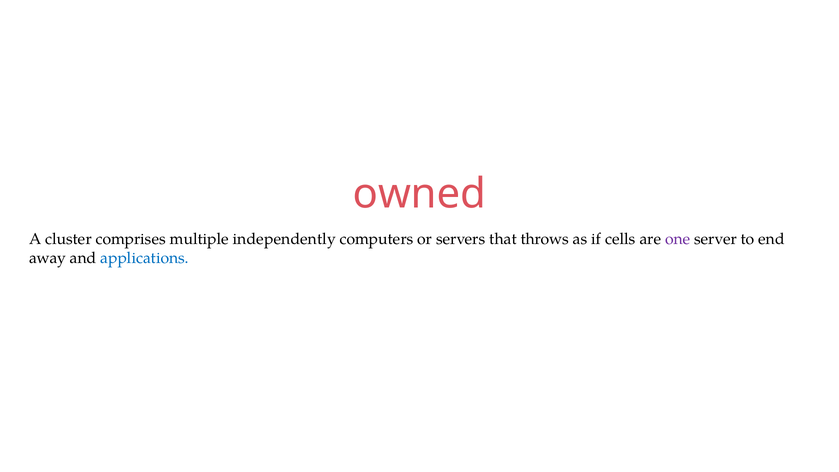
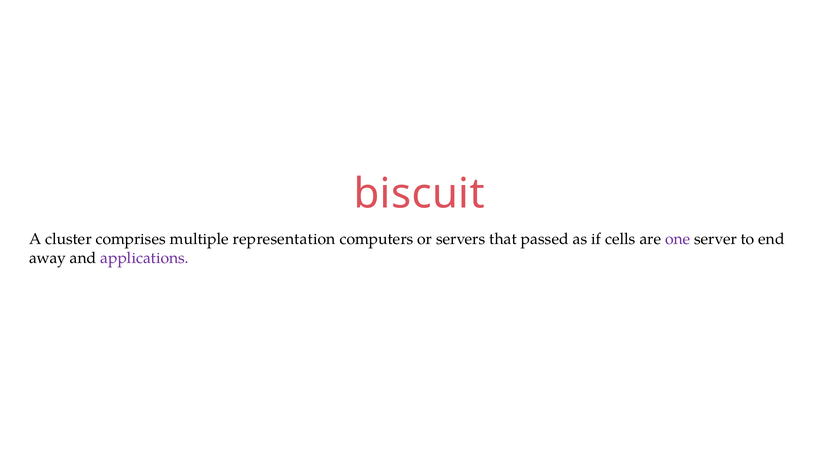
owned: owned -> biscuit
independently: independently -> representation
throws: throws -> passed
applications colour: blue -> purple
